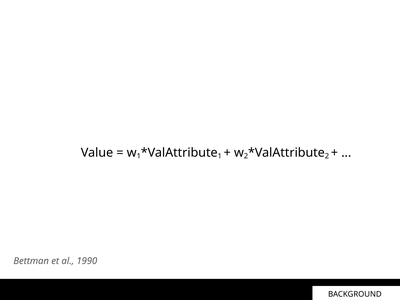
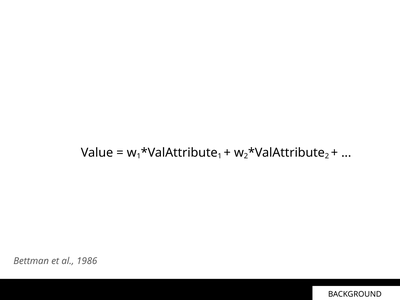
1990: 1990 -> 1986
